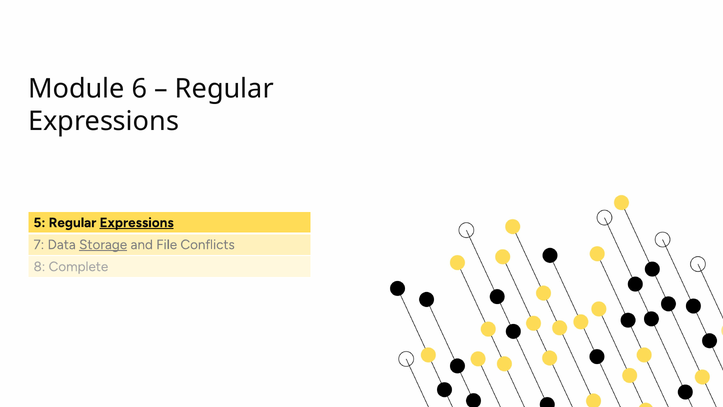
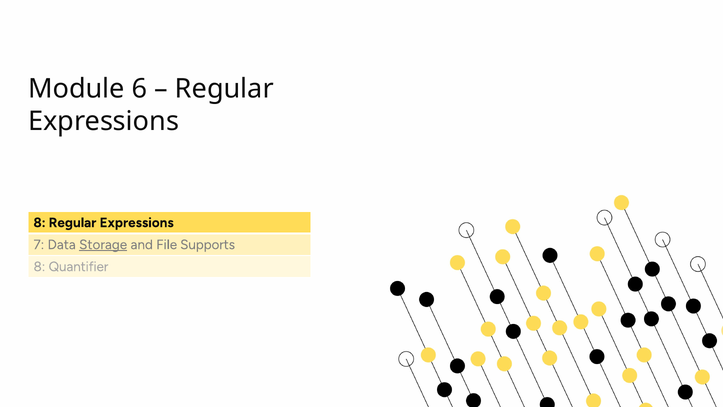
5 at (39, 222): 5 -> 8
Expressions at (137, 222) underline: present -> none
Conflicts: Conflicts -> Supports
Complete: Complete -> Quantifier
